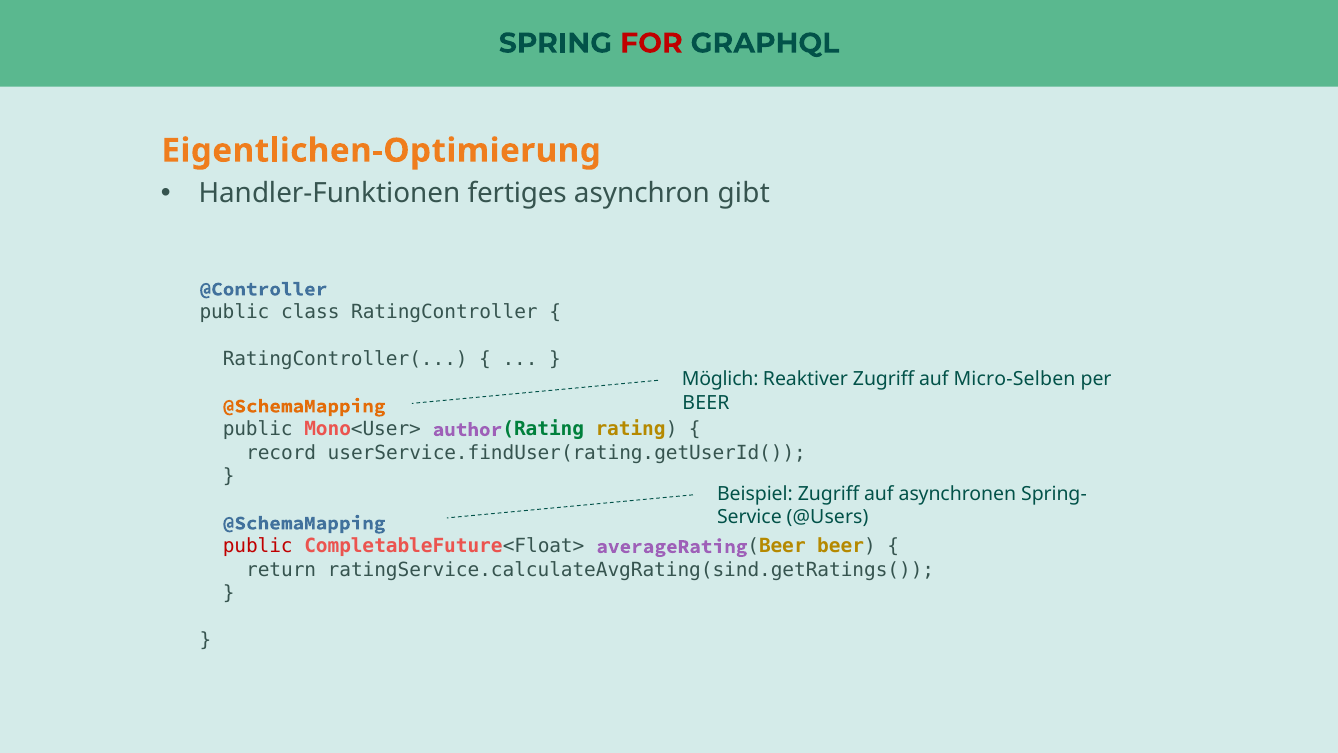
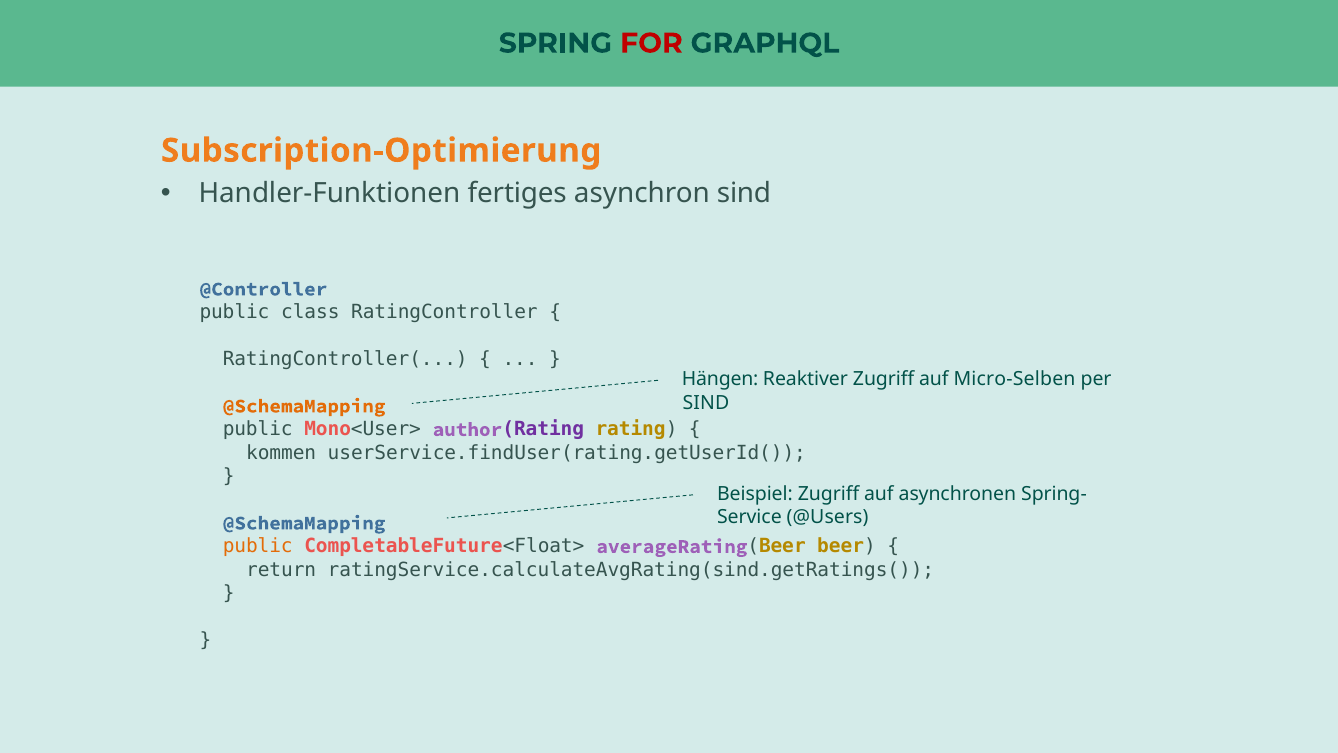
Eigentlichen-Optimierung: Eigentlichen-Optimierung -> Subscription-Optimierung
asynchron gibt: gibt -> sind
Möglich: Möglich -> Hängen
BEER at (706, 402): BEER -> SIND
Rating at (543, 429) colour: green -> purple
record: record -> kommen
public at (258, 546) colour: red -> orange
